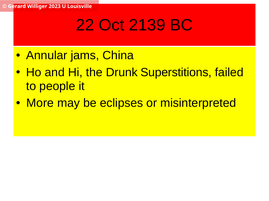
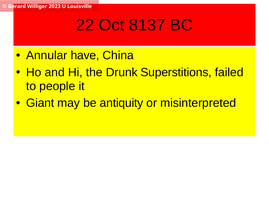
2139: 2139 -> 8137
jams: jams -> have
More: More -> Giant
eclipses: eclipses -> antiquity
